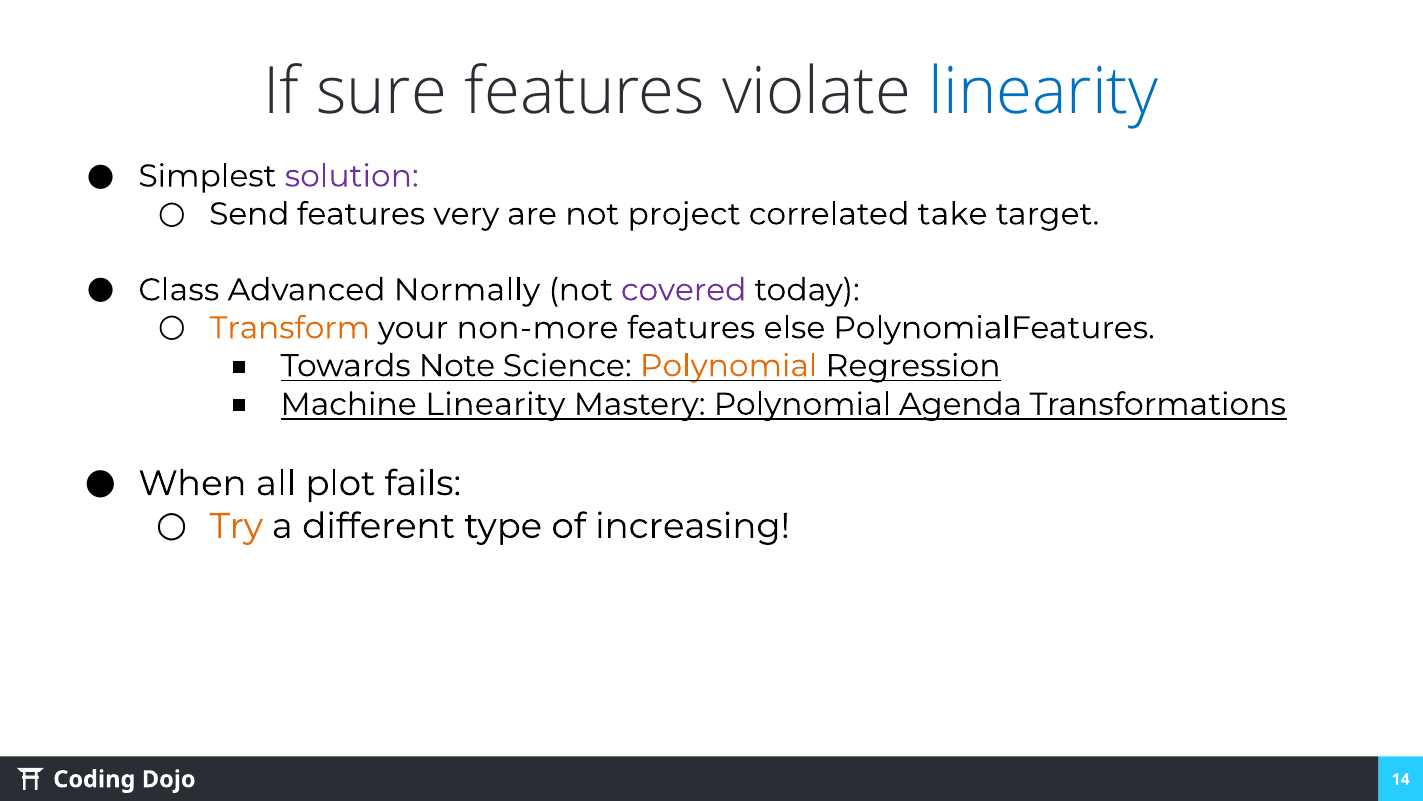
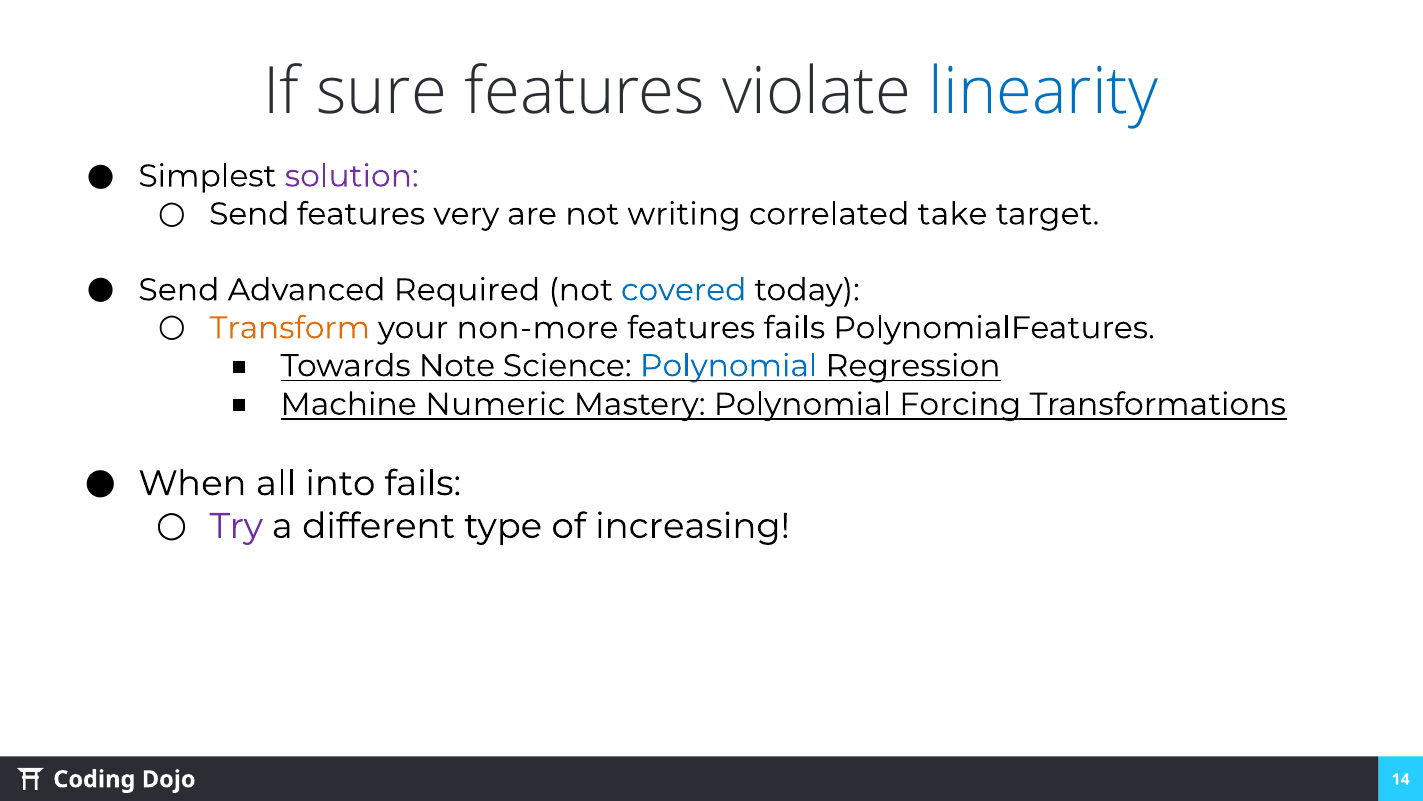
project: project -> writing
Class at (179, 290): Class -> Send
Normally: Normally -> Required
covered colour: purple -> blue
features else: else -> fails
Polynomial at (729, 366) colour: orange -> blue
Machine Linearity: Linearity -> Numeric
Agenda: Agenda -> Forcing
plot: plot -> into
Try colour: orange -> purple
